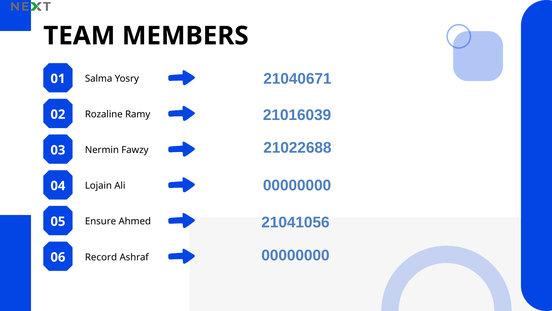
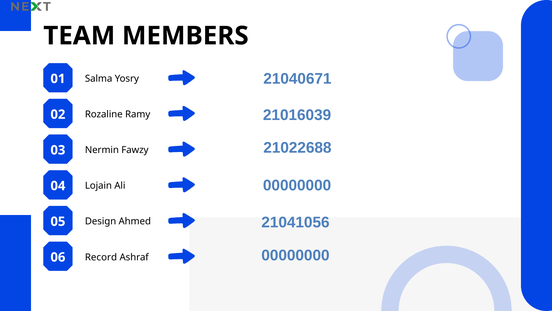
Ensure: Ensure -> Design
